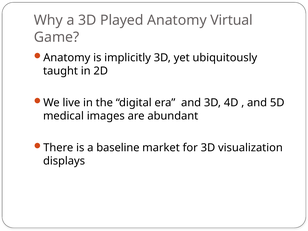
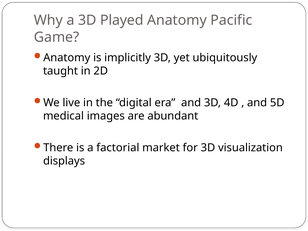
Virtual: Virtual -> Pacific
baseline: baseline -> factorial
